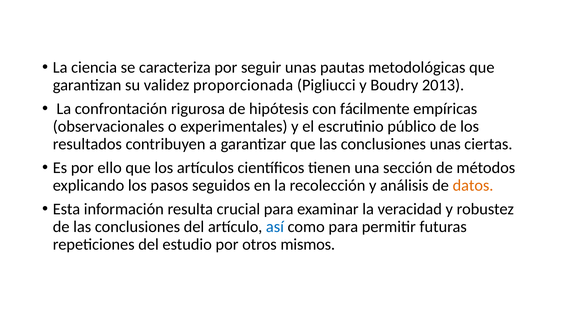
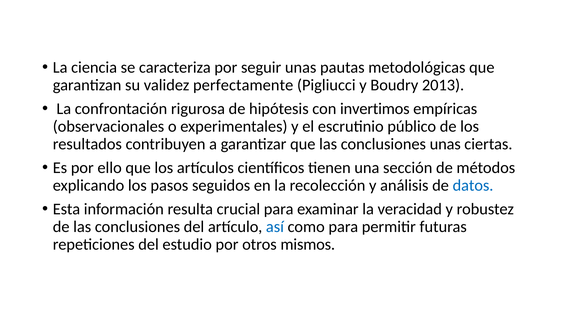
proporcionada: proporcionada -> perfectamente
fácilmente: fácilmente -> invertimos
datos colour: orange -> blue
